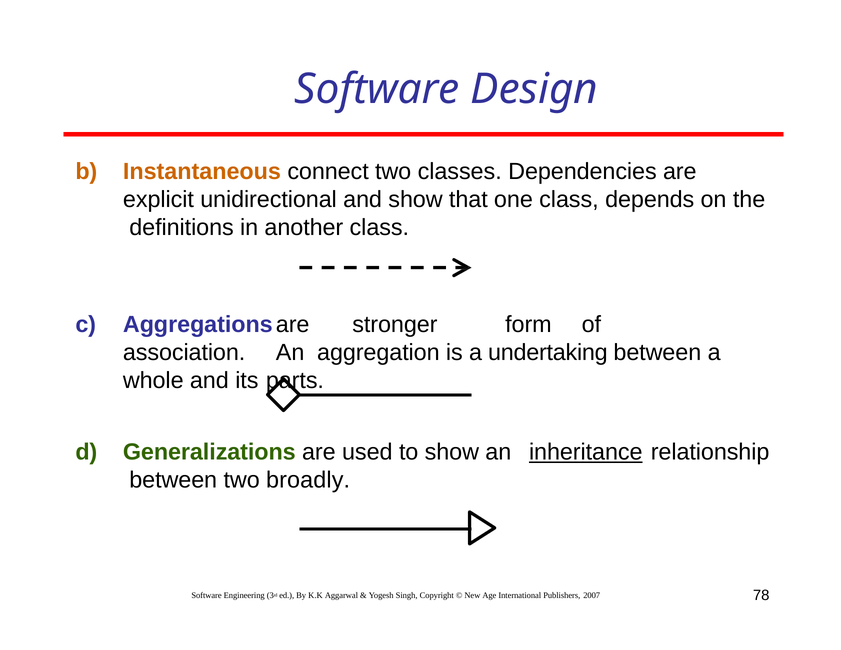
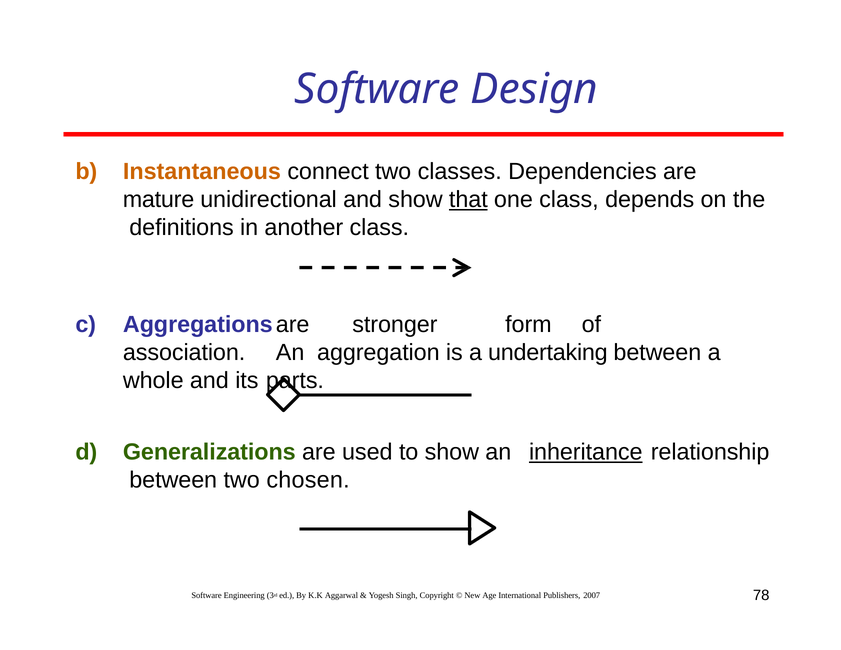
explicit: explicit -> mature
that underline: none -> present
broadly: broadly -> chosen
